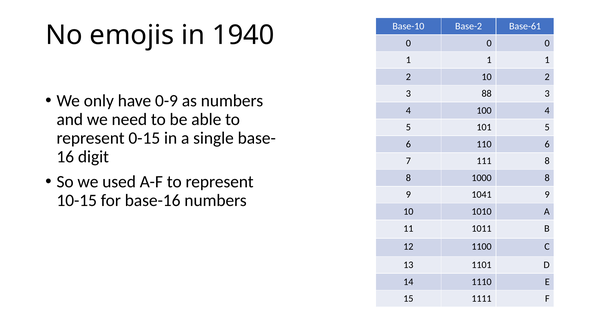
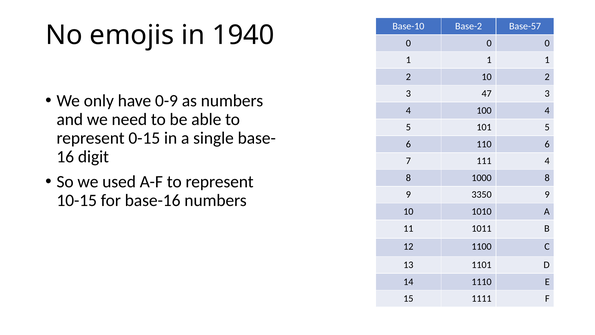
Base-61: Base-61 -> Base-57
88: 88 -> 47
111 8: 8 -> 4
1041: 1041 -> 3350
